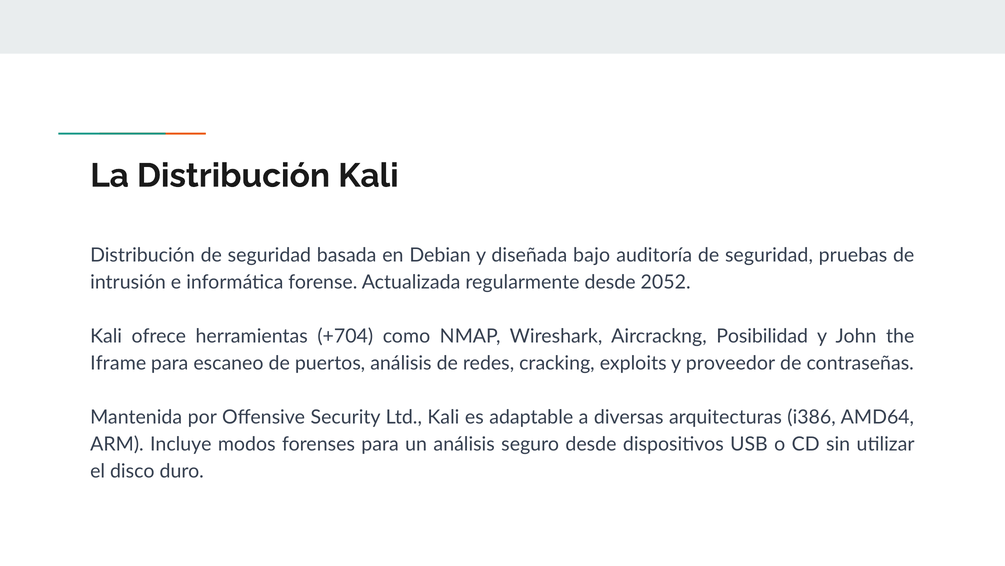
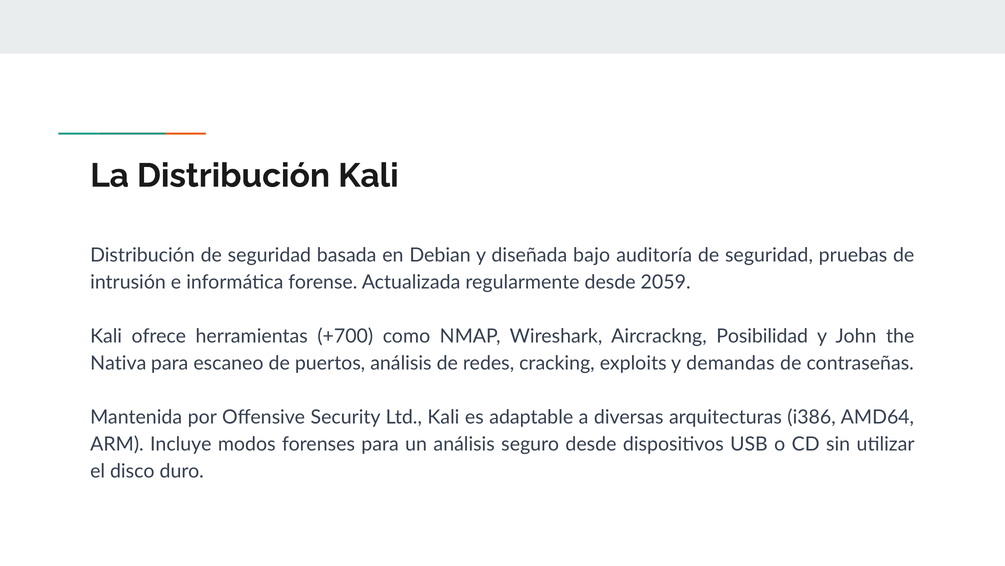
2052: 2052 -> 2059
+704: +704 -> +700
Iframe: Iframe -> Nativa
proveedor: proveedor -> demandas
